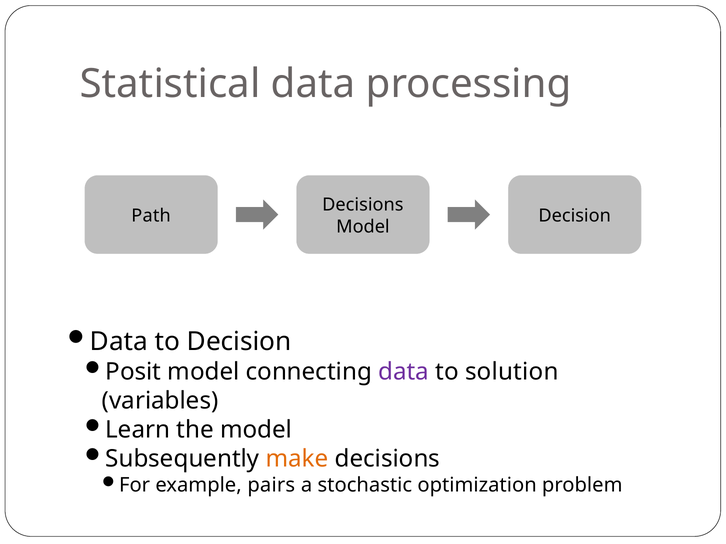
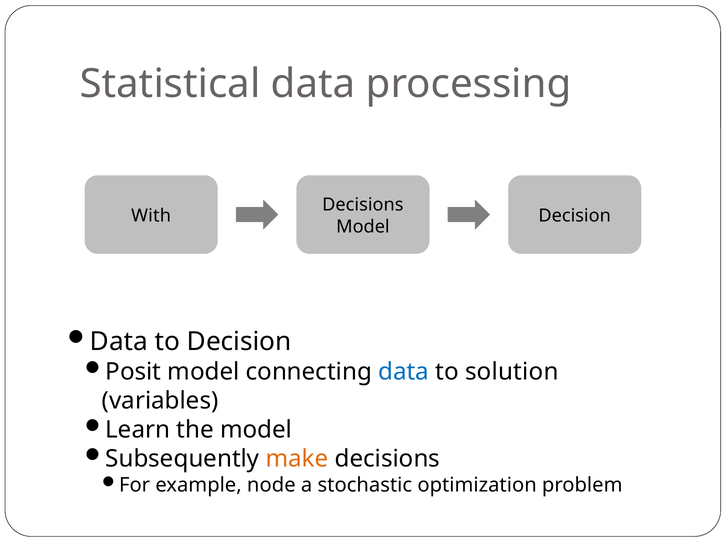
Path: Path -> With
data at (404, 372) colour: purple -> blue
pairs: pairs -> node
